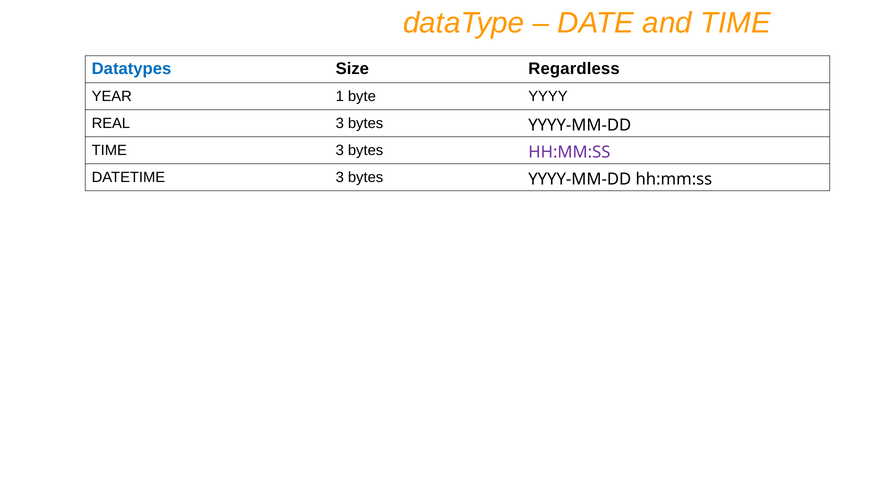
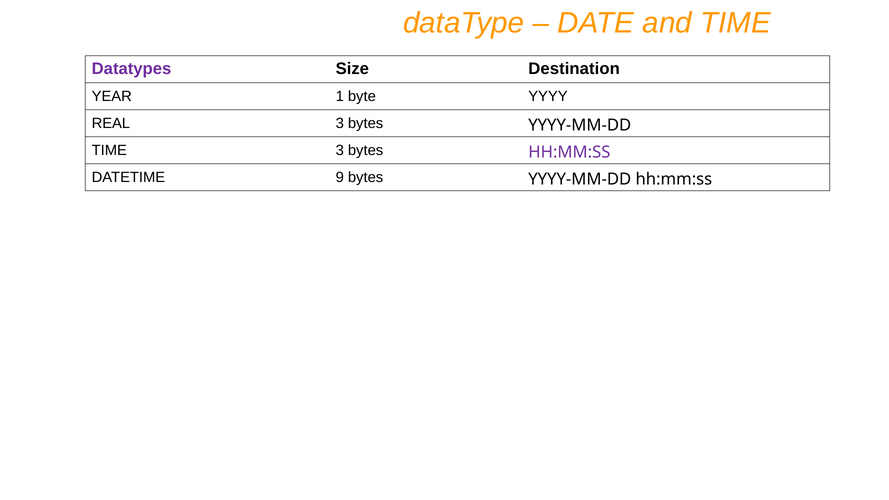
Datatypes colour: blue -> purple
Regardless: Regardless -> Destination
DATETIME 3: 3 -> 9
